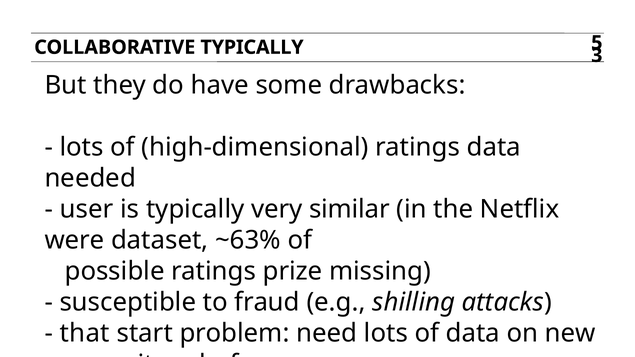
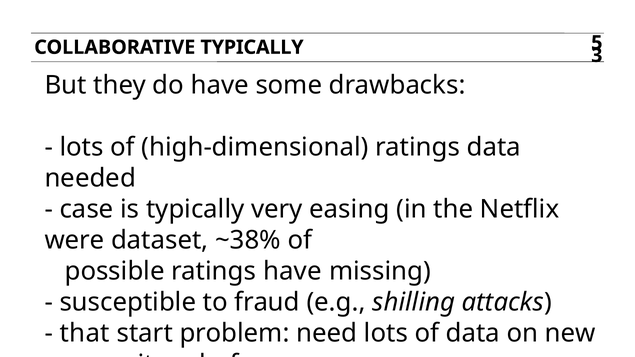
user at (87, 209): user -> case
similar: similar -> easing
~63%: ~63% -> ~38%
ratings prize: prize -> have
